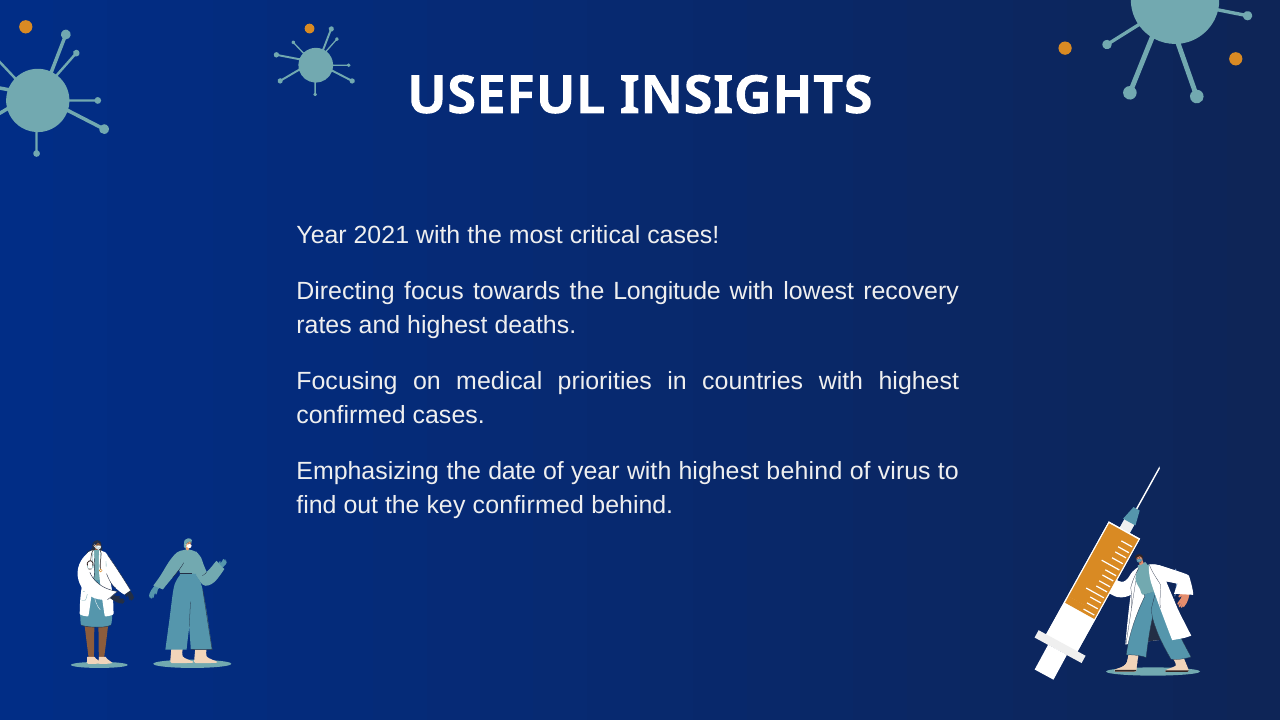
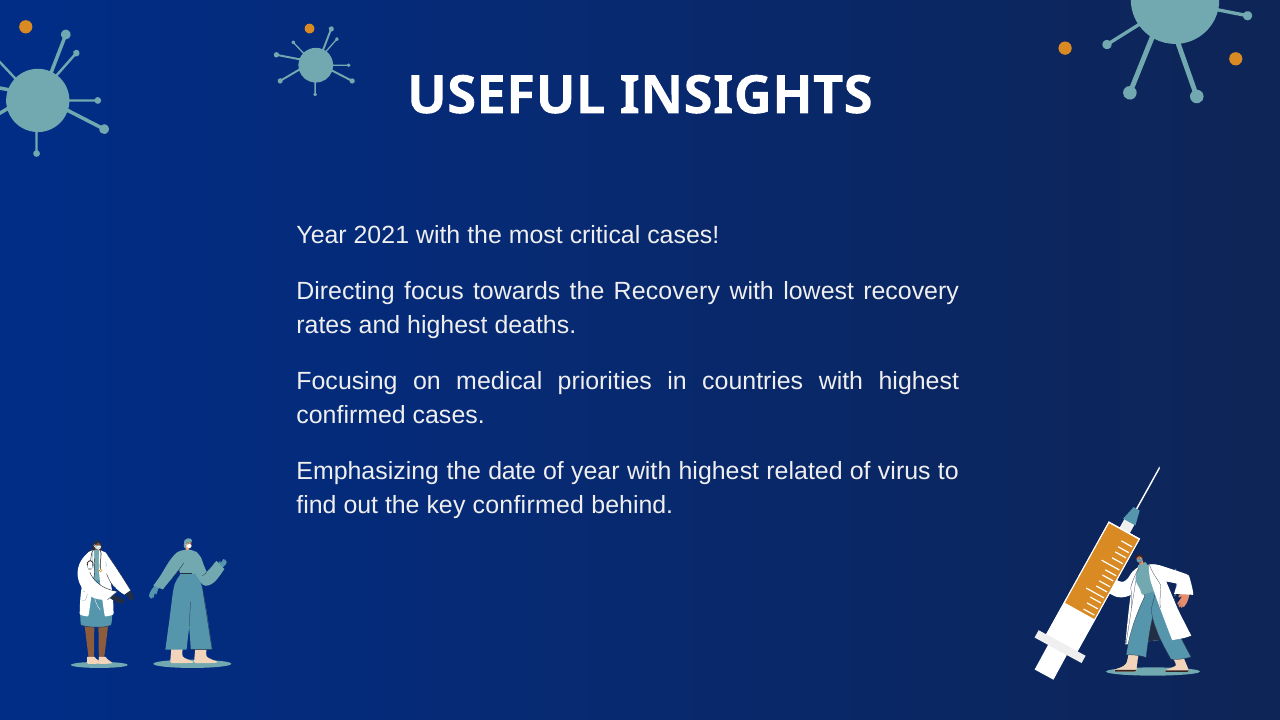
the Longitude: Longitude -> Recovery
highest behind: behind -> related
